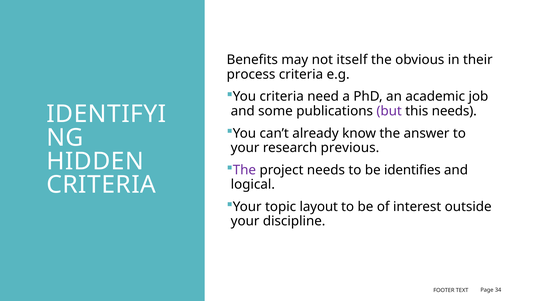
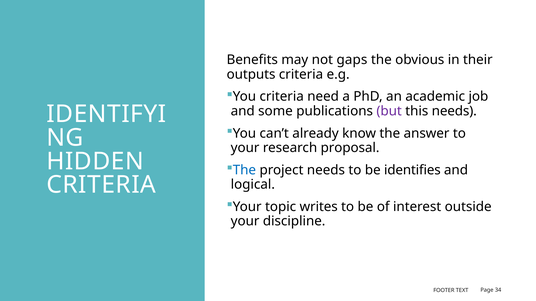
itself: itself -> gaps
process: process -> outputs
previous: previous -> proposal
The at (244, 170) colour: purple -> blue
layout: layout -> writes
